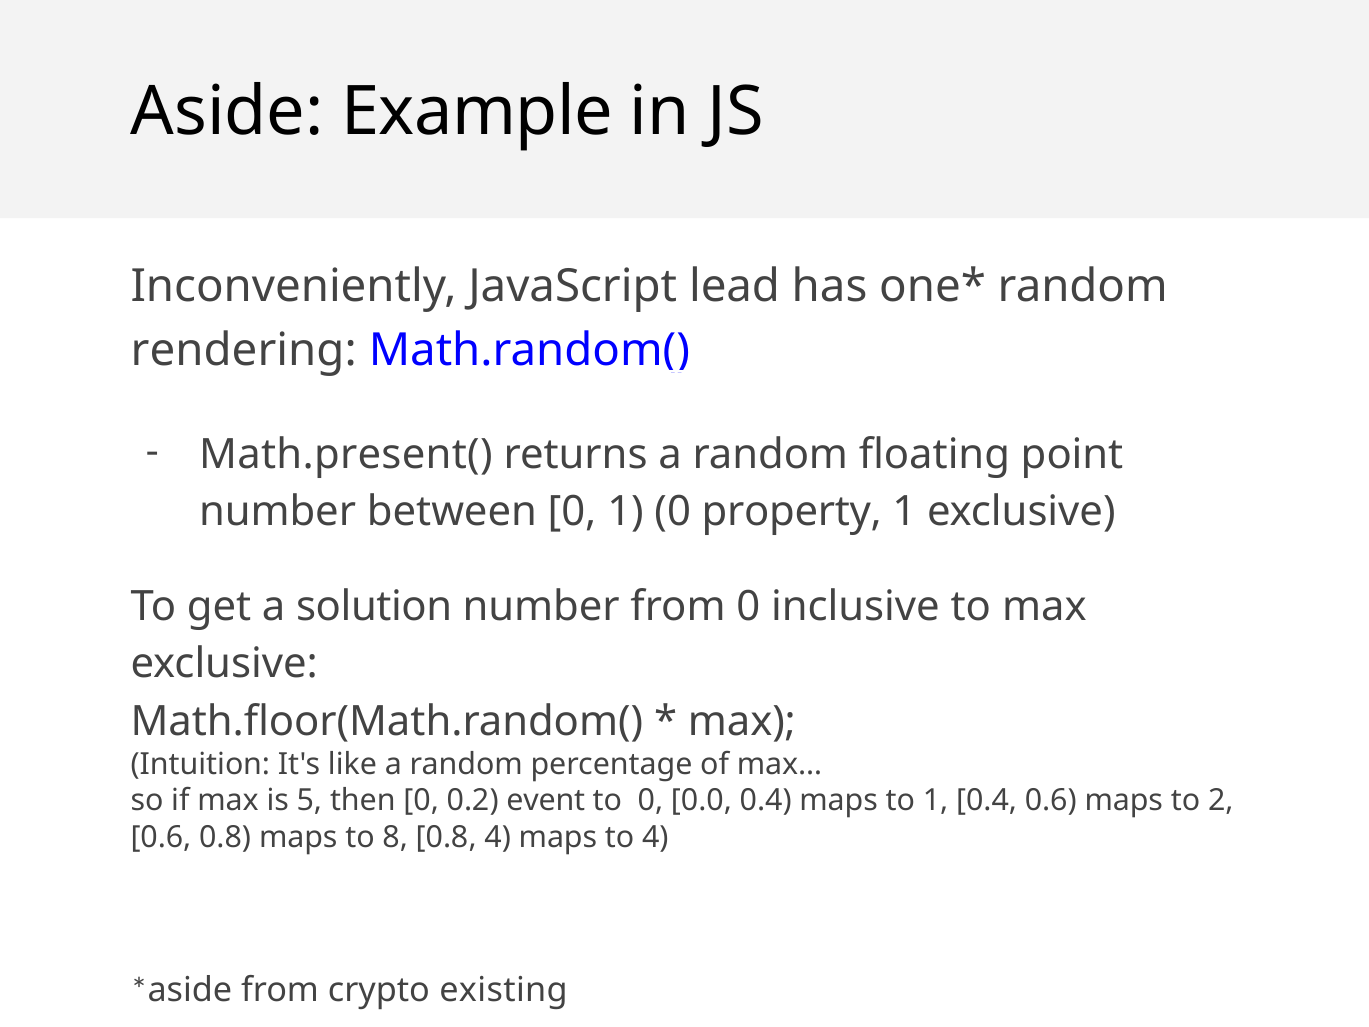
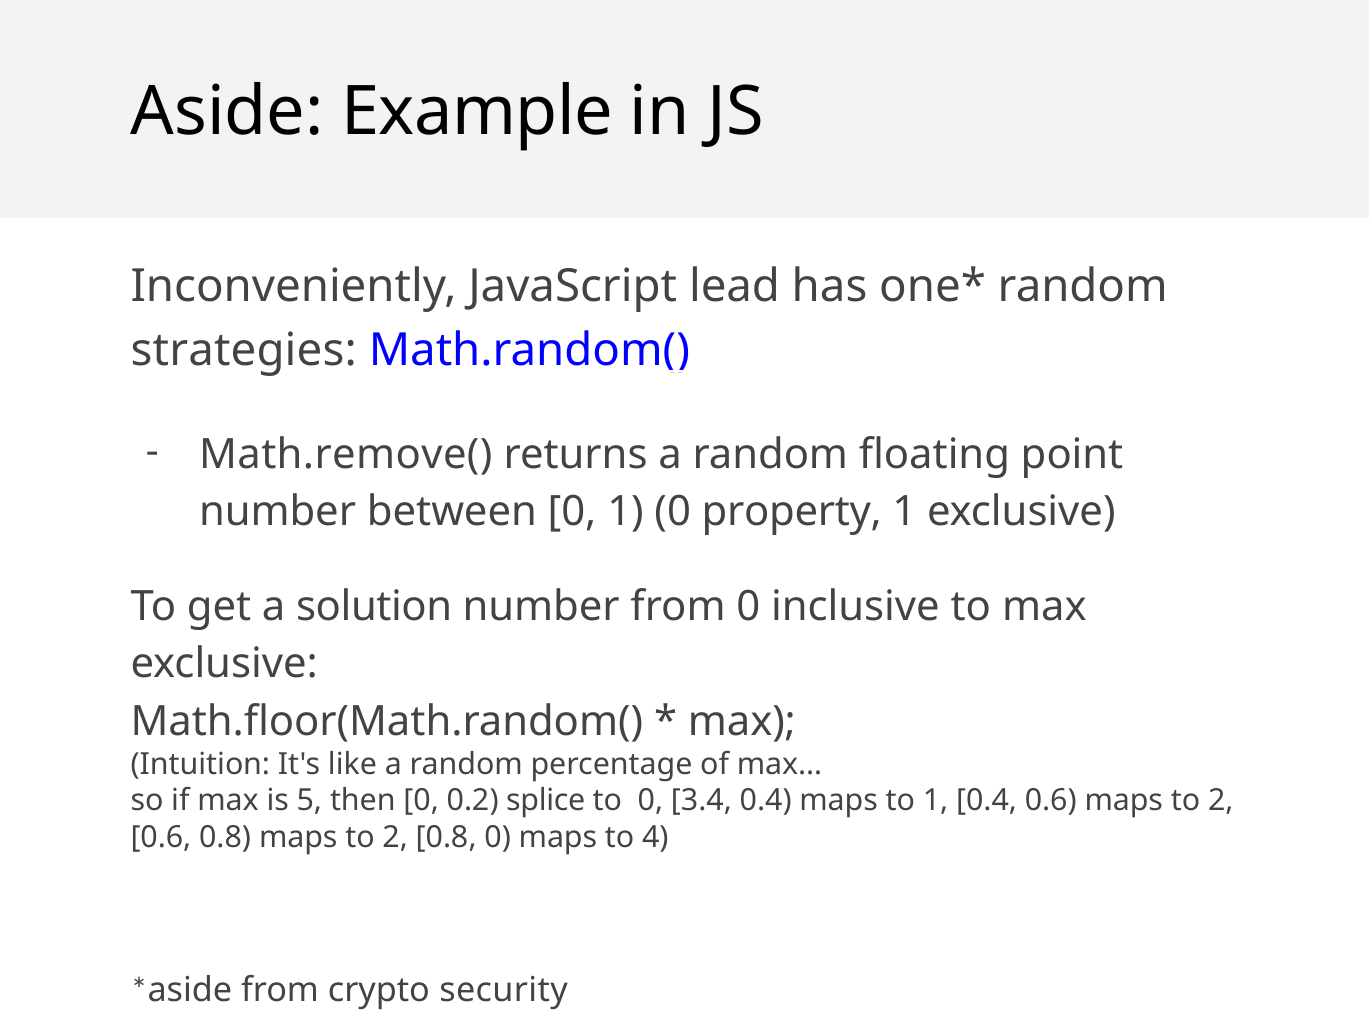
rendering: rendering -> strategies
Math.present(: Math.present( -> Math.remove(
event: event -> splice
0.0: 0.0 -> 3.4
0.8 maps to 8: 8 -> 2
0.8 4: 4 -> 0
existing: existing -> security
